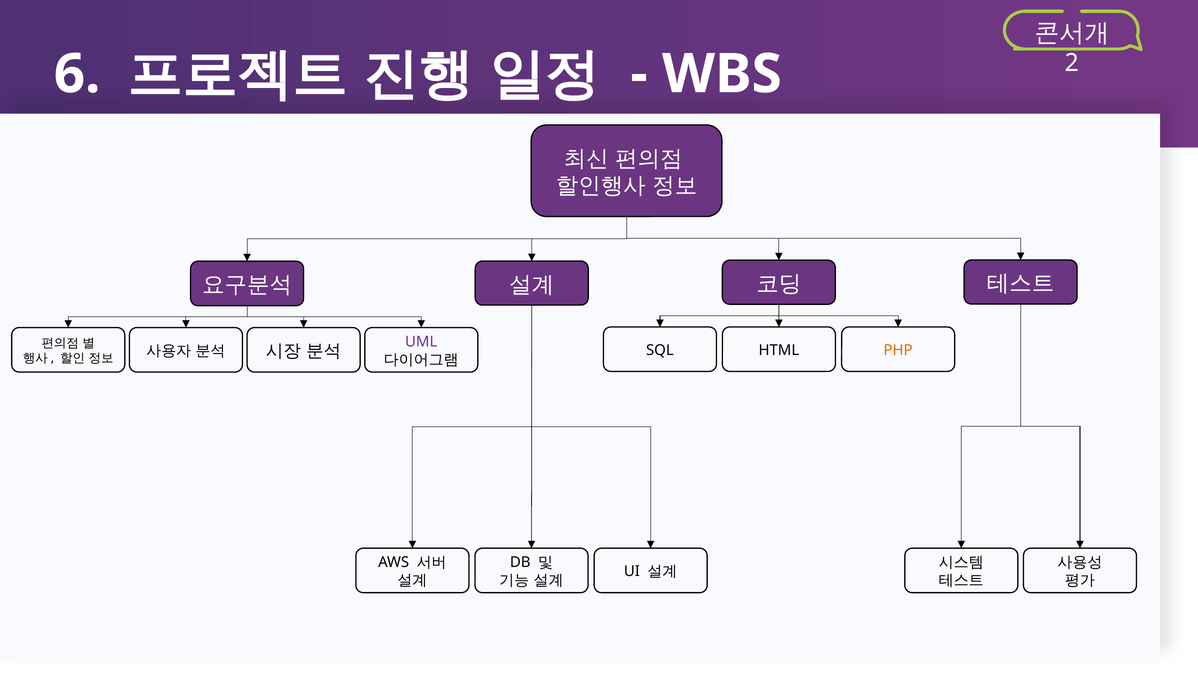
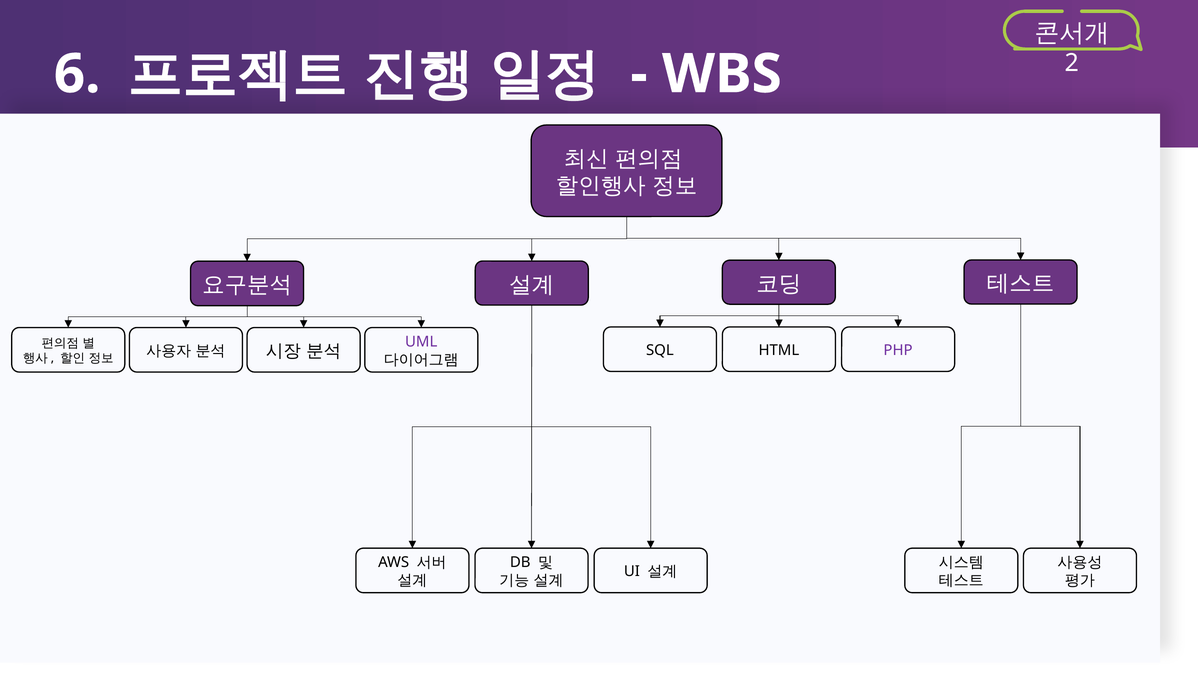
PHP colour: orange -> purple
